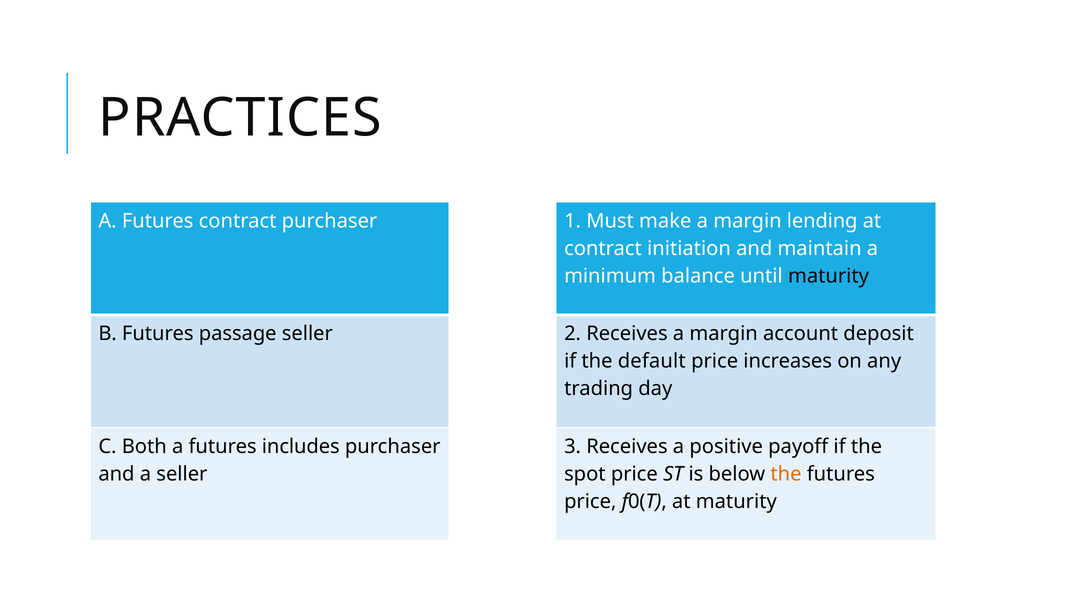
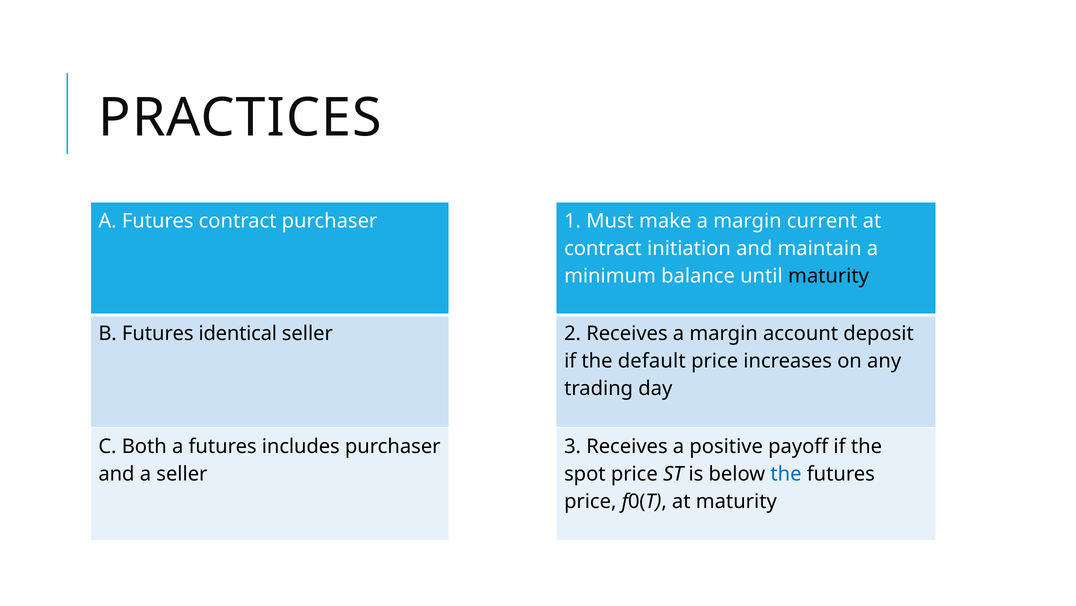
lending: lending -> current
passage: passage -> identical
the at (786, 473) colour: orange -> blue
